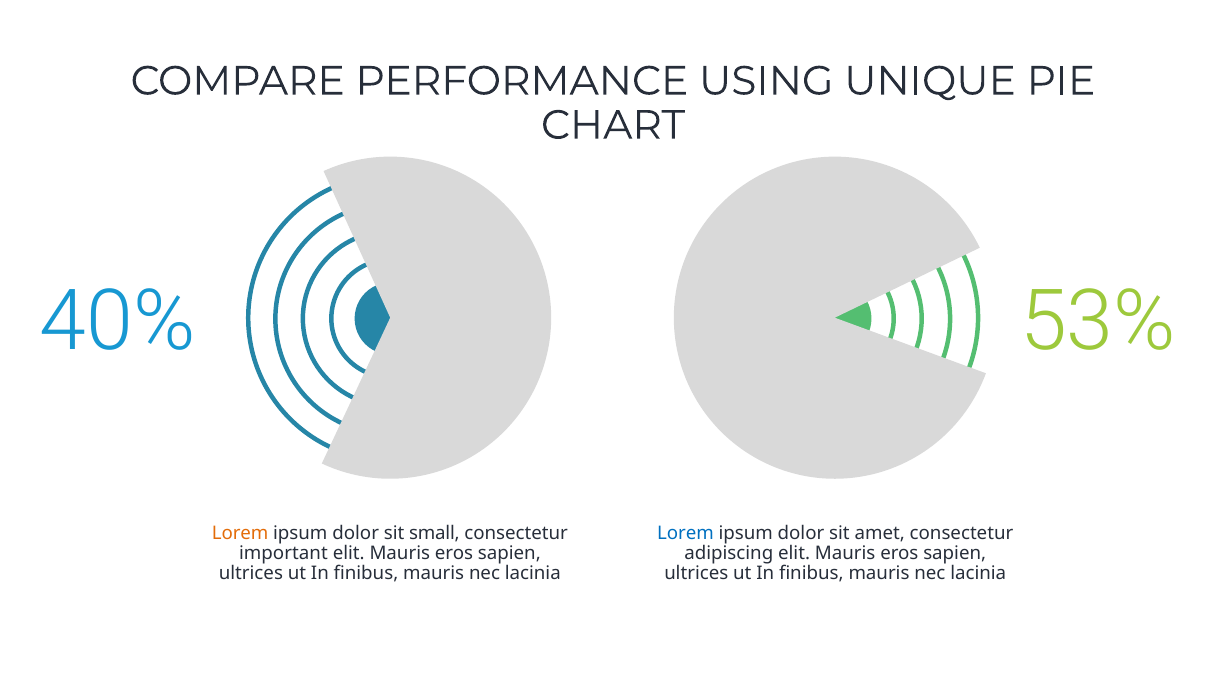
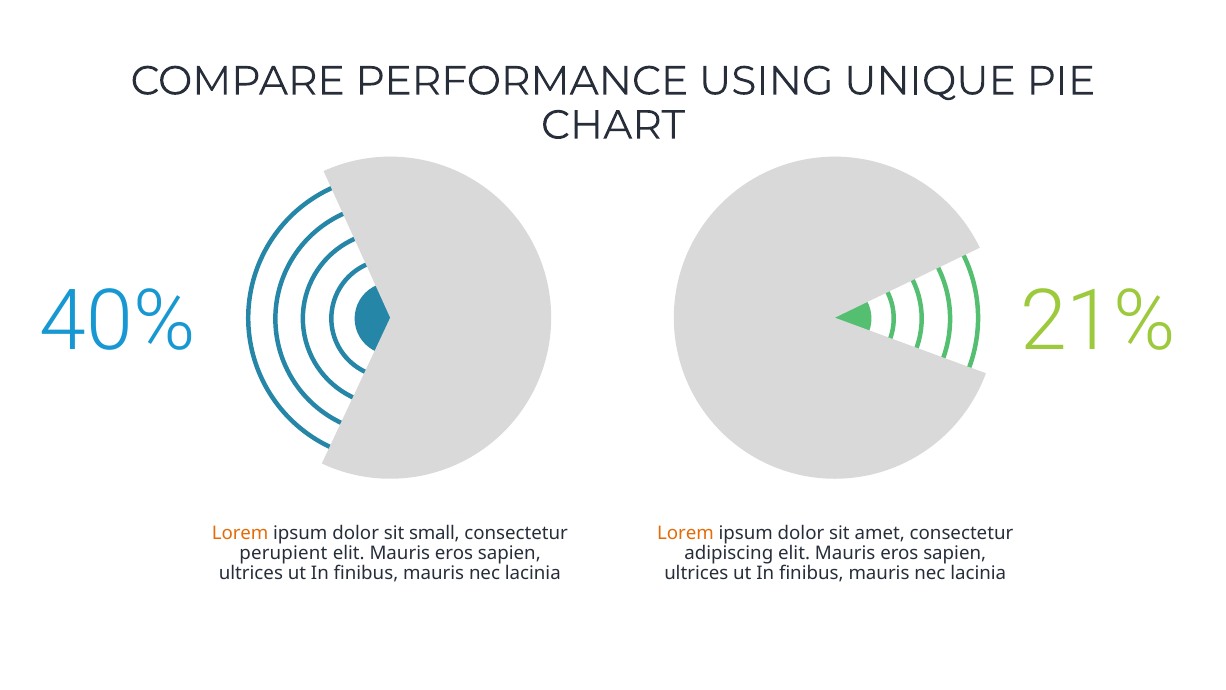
53%: 53% -> 21%
Lorem at (685, 533) colour: blue -> orange
important: important -> perupient
